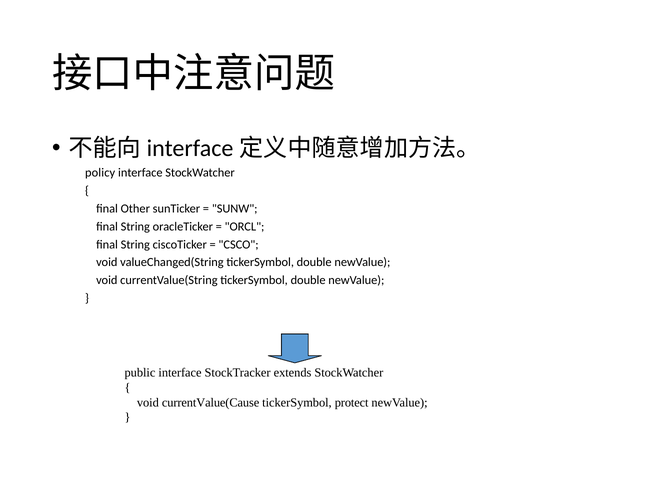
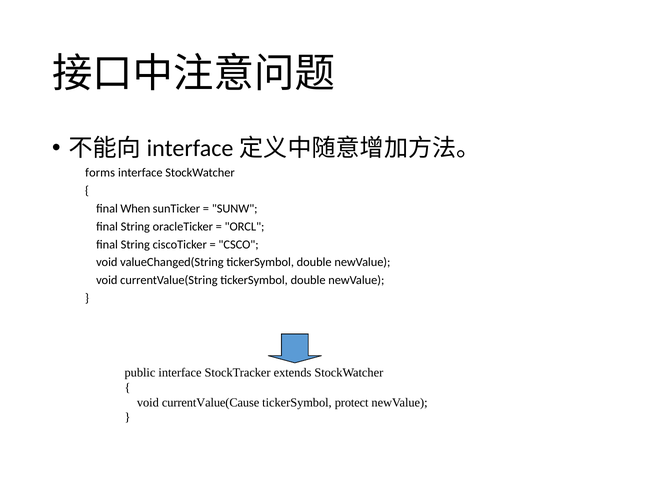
policy: policy -> forms
Other: Other -> When
